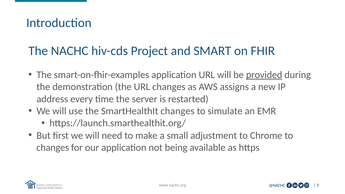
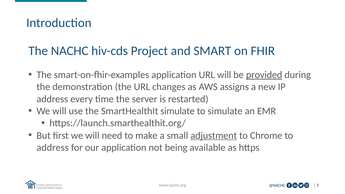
SmartHealthIt changes: changes -> simulate
adjustment underline: none -> present
changes at (53, 148): changes -> address
